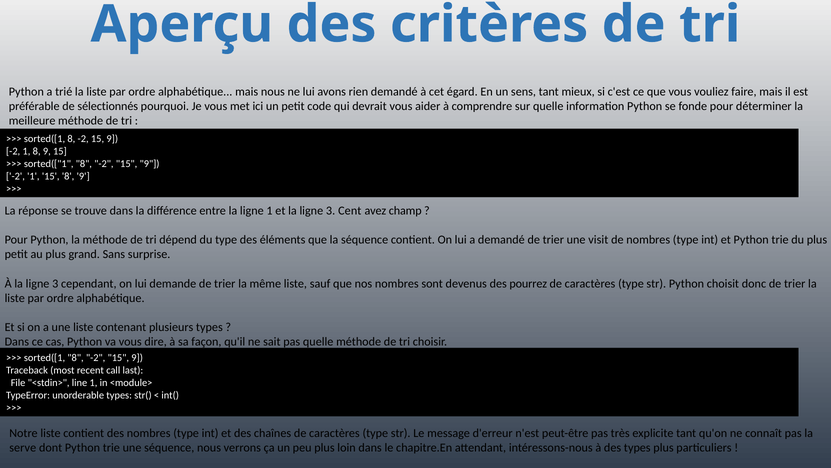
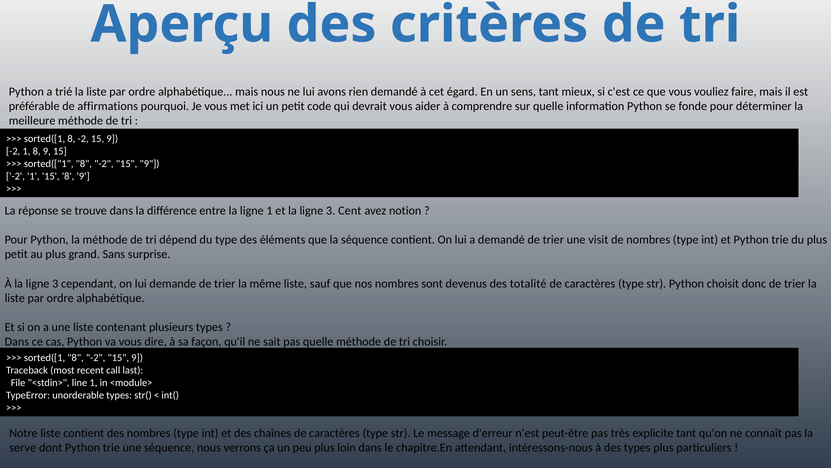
sélectionnés: sélectionnés -> affirmations
champ: champ -> notion
pourrez: pourrez -> totalité
